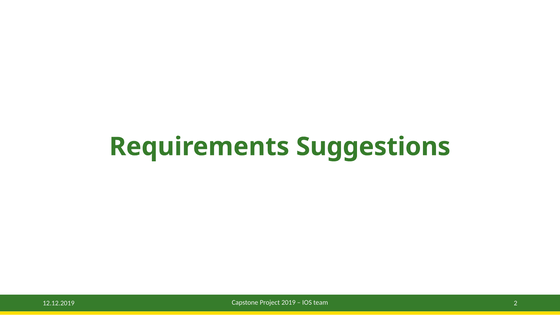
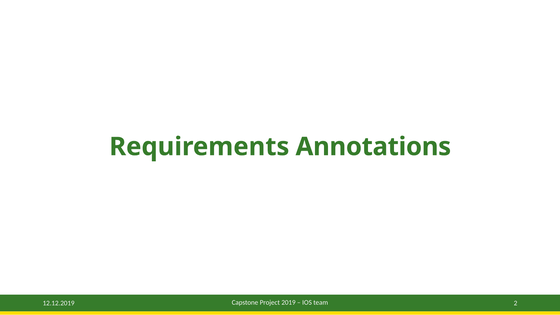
Suggestions: Suggestions -> Annotations
